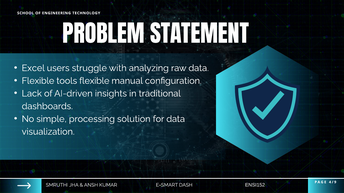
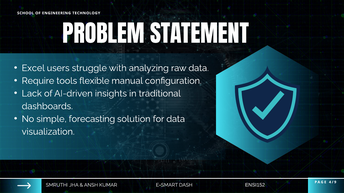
Flexible at (38, 81): Flexible -> Require
processing: processing -> forecasting
